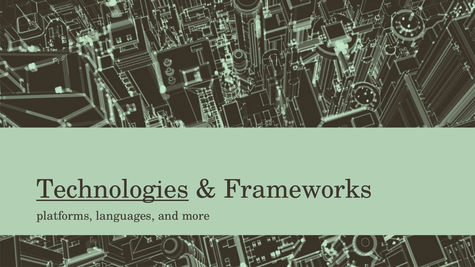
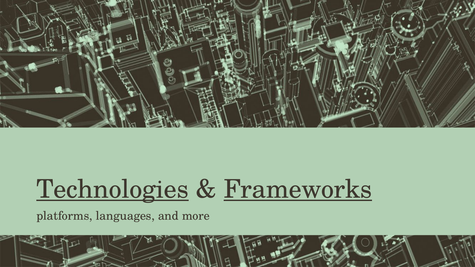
Frameworks underline: none -> present
